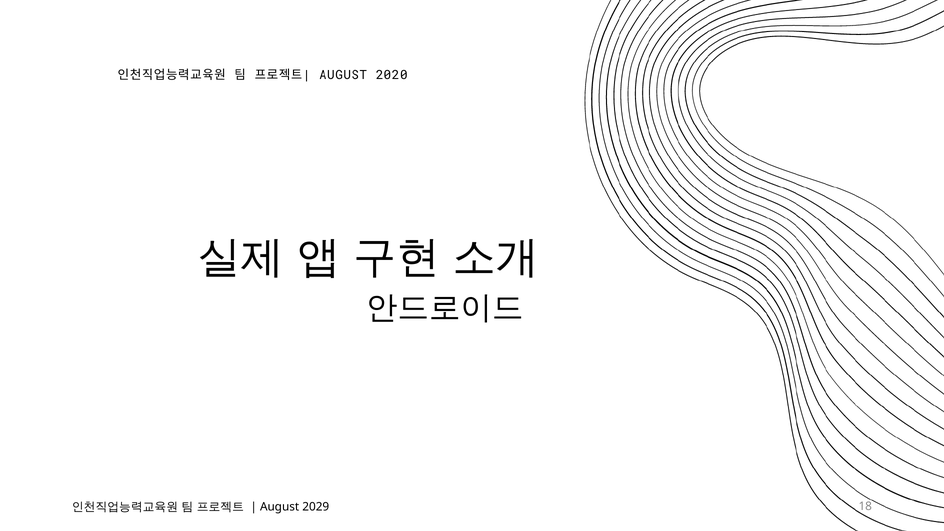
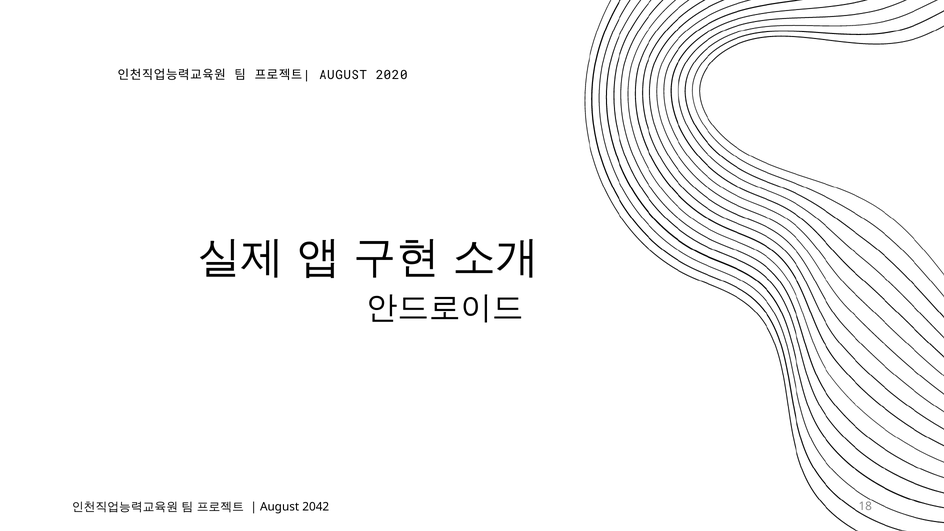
2029: 2029 -> 2042
